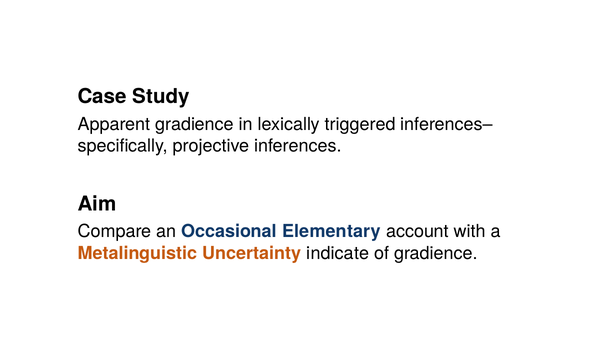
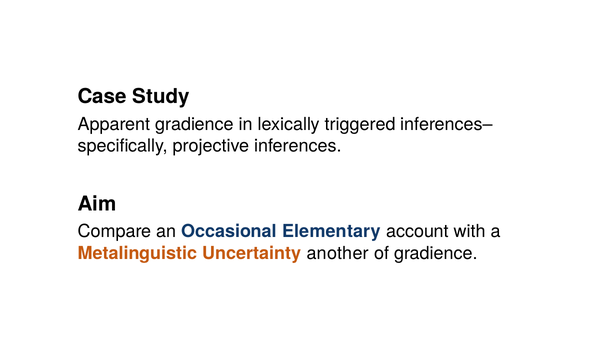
indicate: indicate -> another
